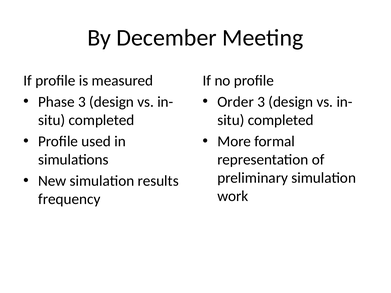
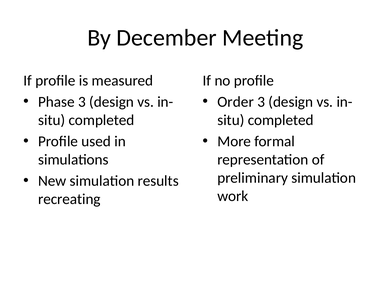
frequency: frequency -> recreating
